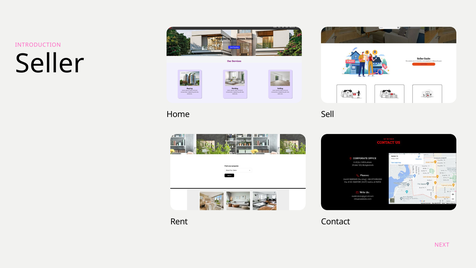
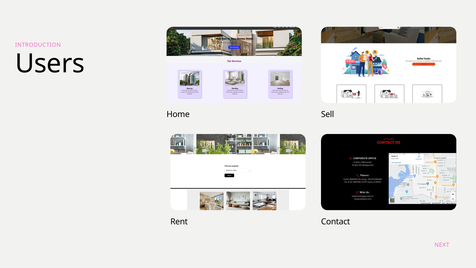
Seller: Seller -> Users
